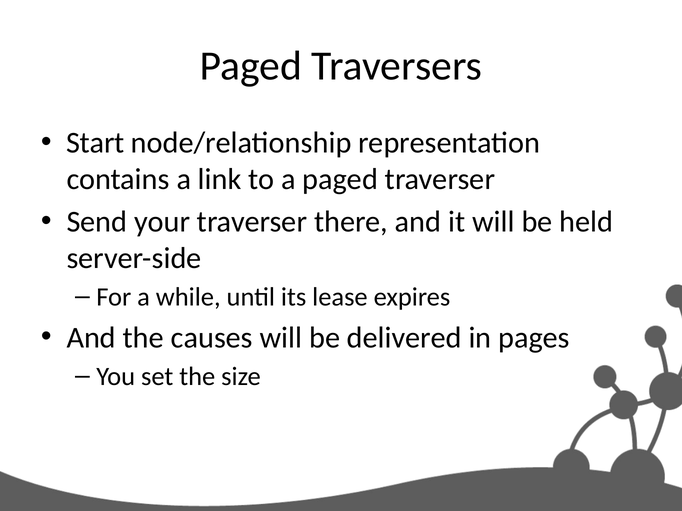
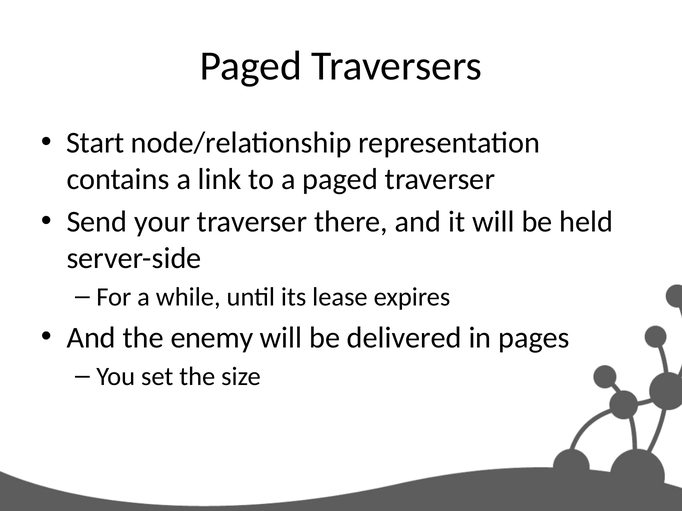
causes: causes -> enemy
